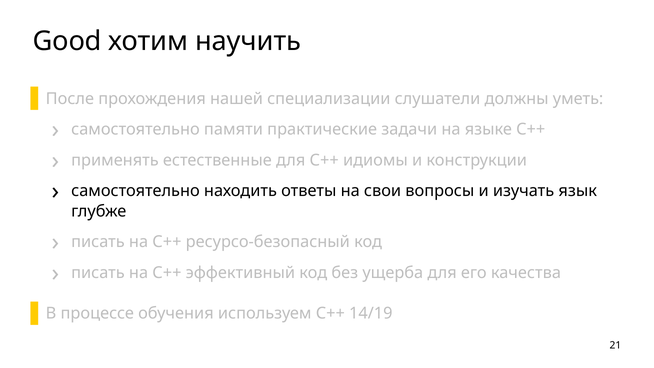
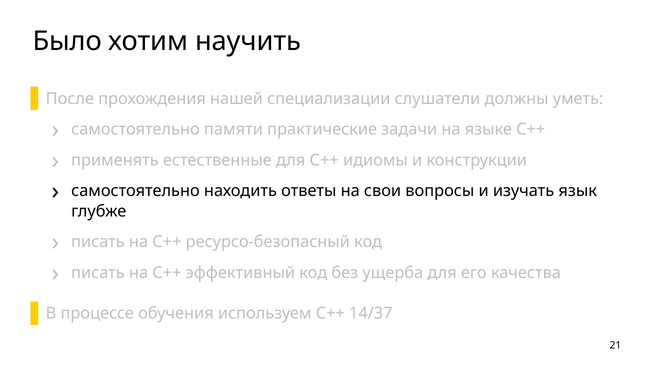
Good: Good -> Было
14/19: 14/19 -> 14/37
